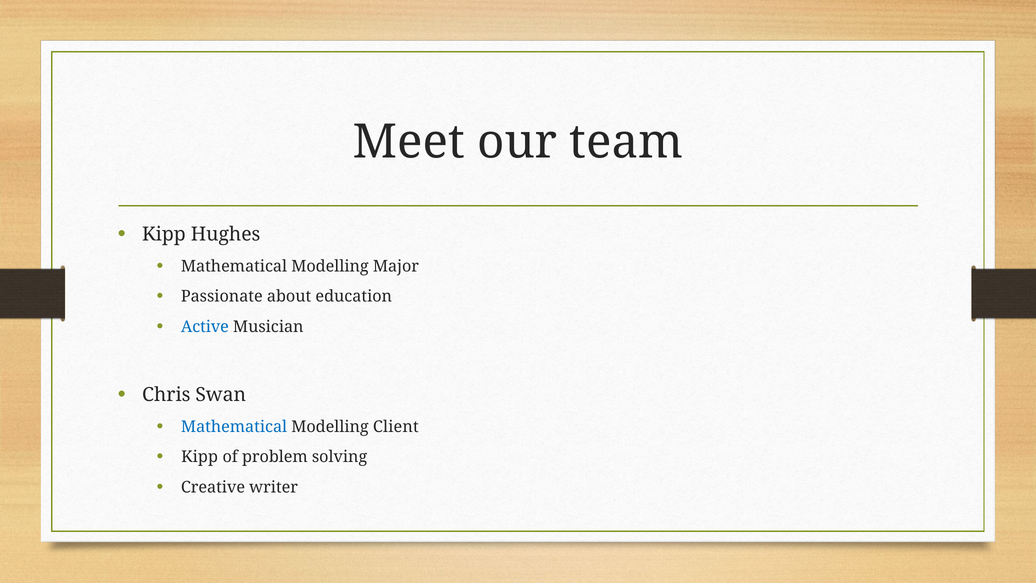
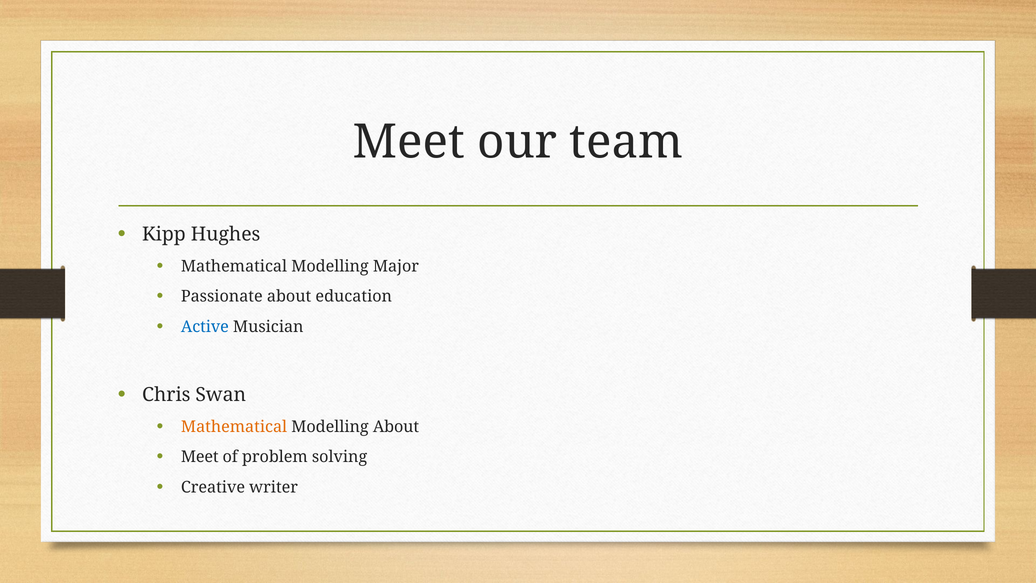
Mathematical at (234, 427) colour: blue -> orange
Modelling Client: Client -> About
Kipp at (200, 457): Kipp -> Meet
